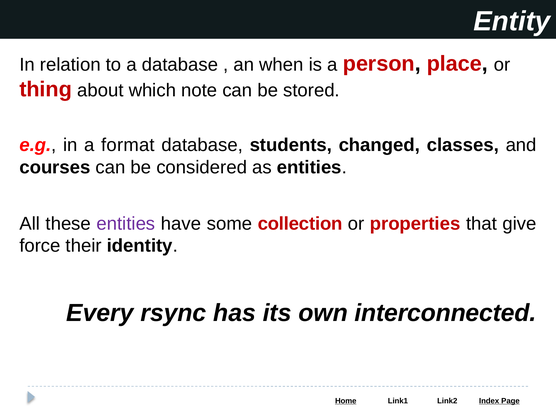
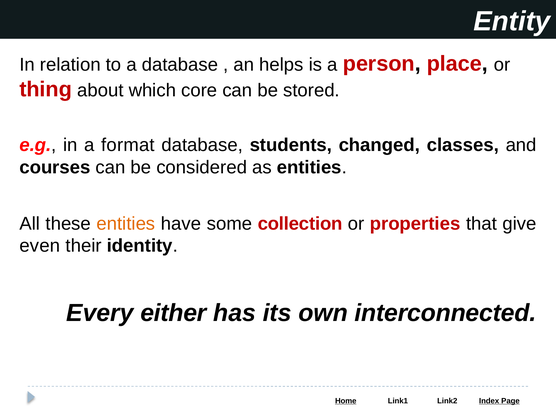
when: when -> helps
note: note -> core
entities at (126, 224) colour: purple -> orange
force: force -> even
rsync: rsync -> either
